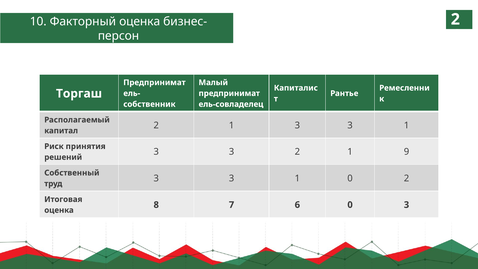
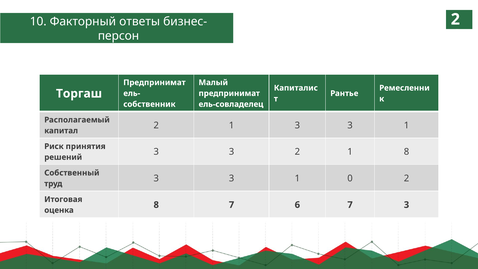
Факторный оценка: оценка -> ответы
1 9: 9 -> 8
6 0: 0 -> 7
